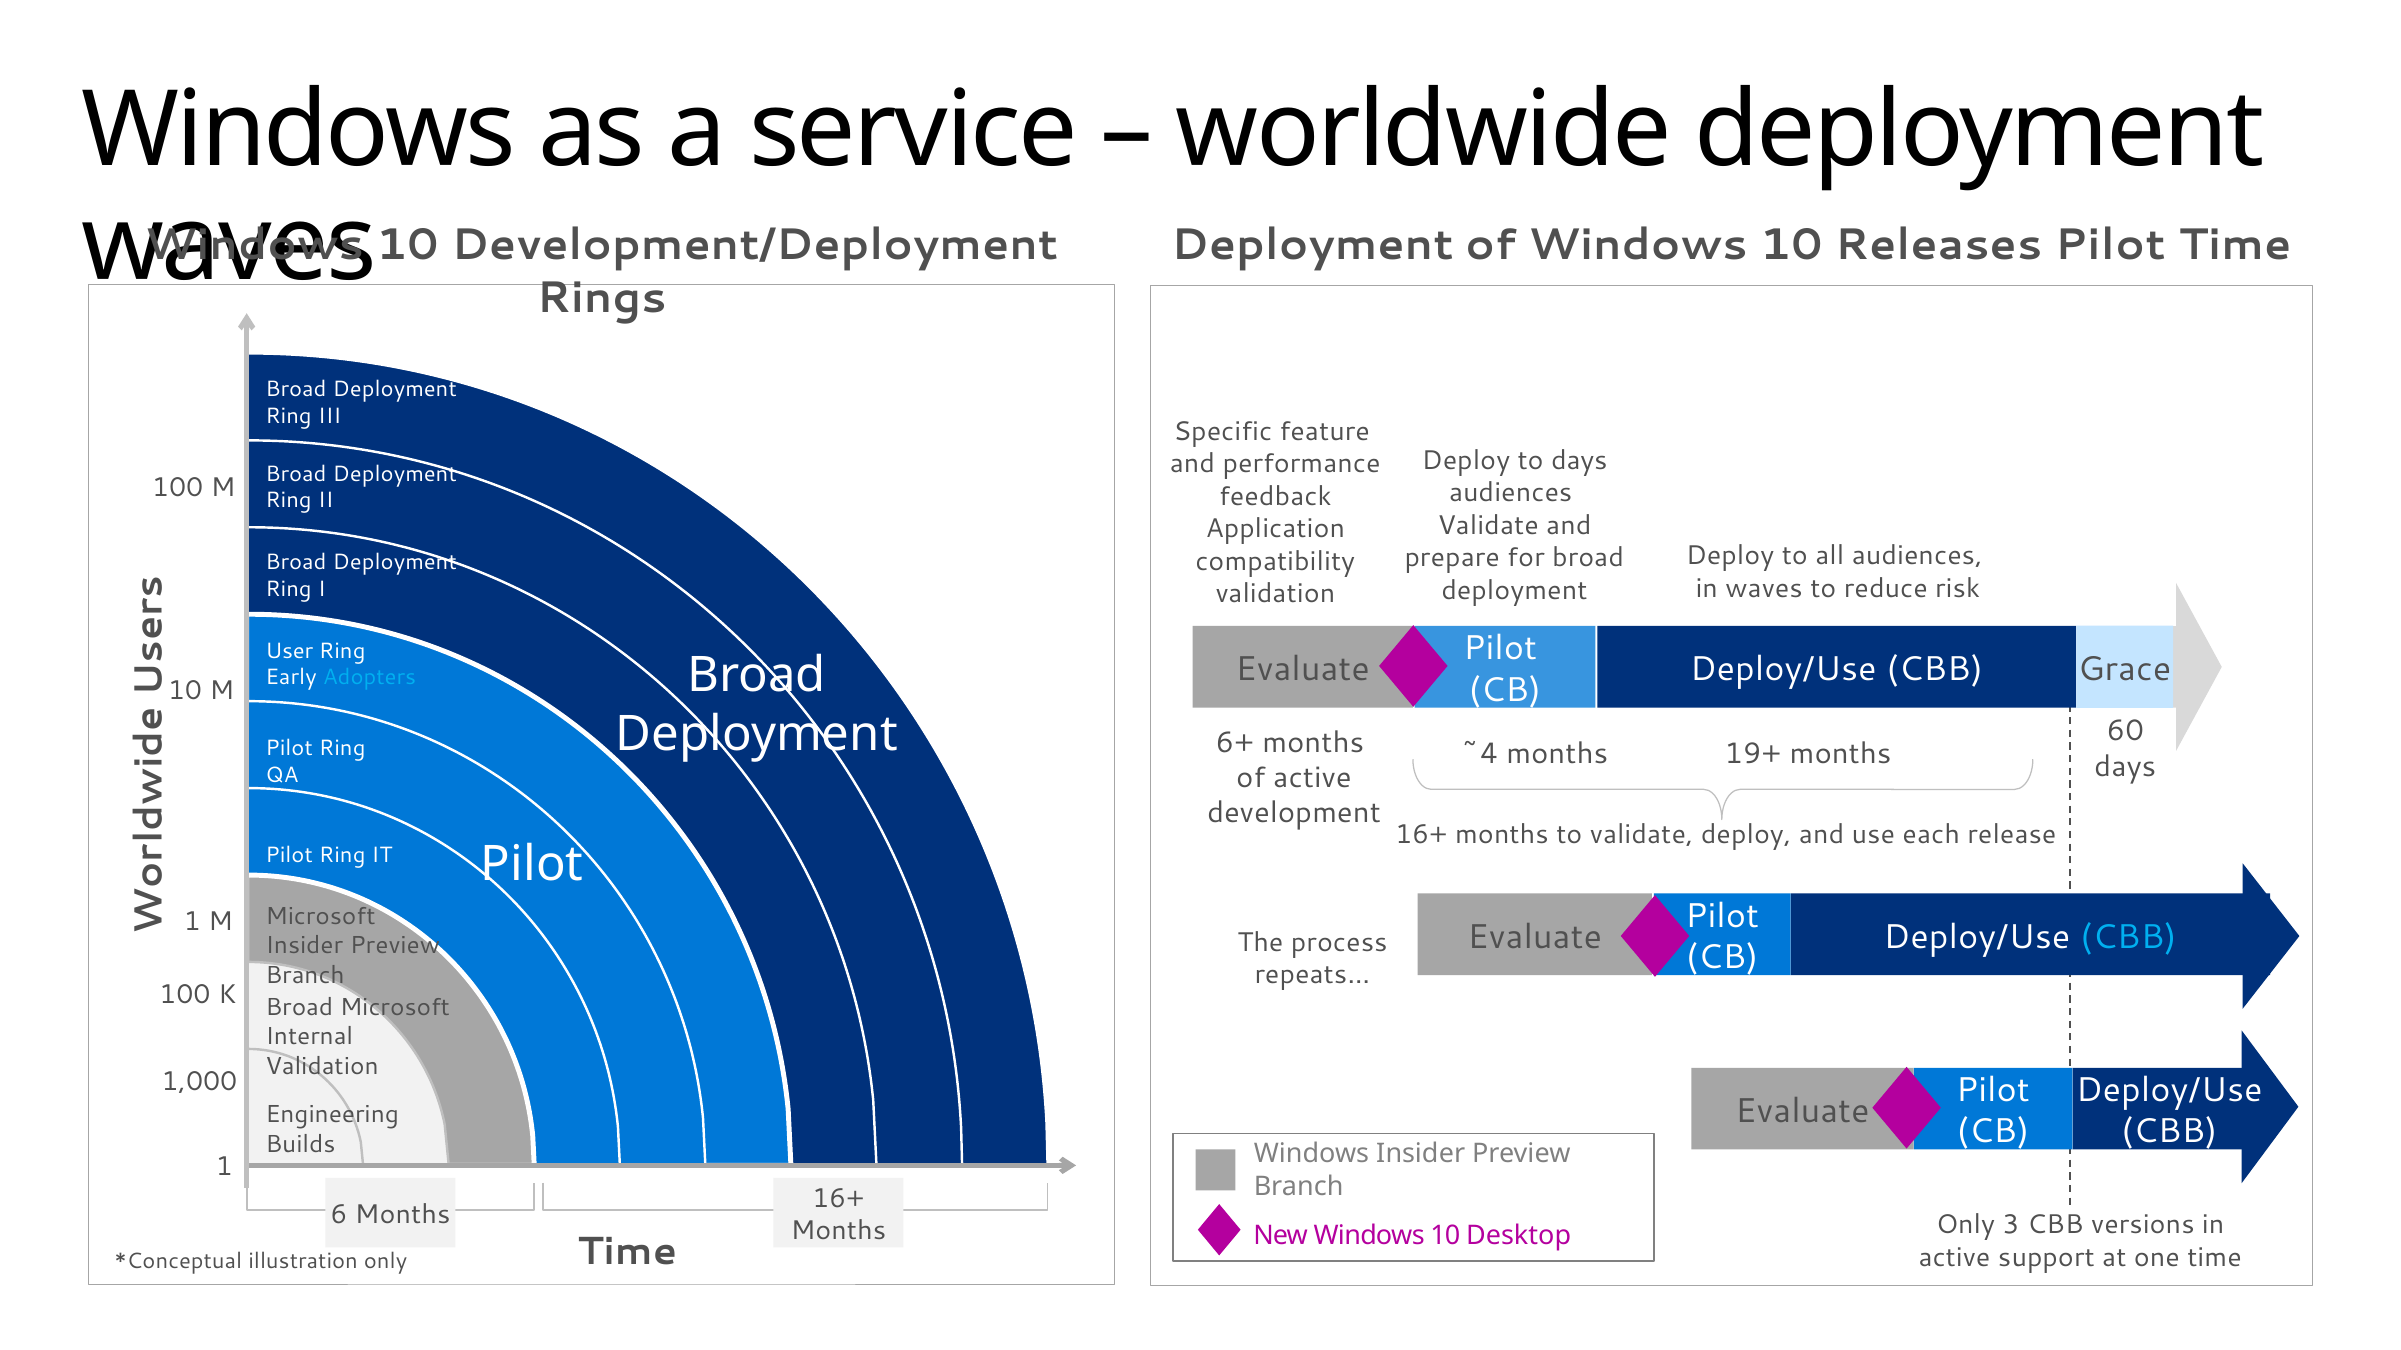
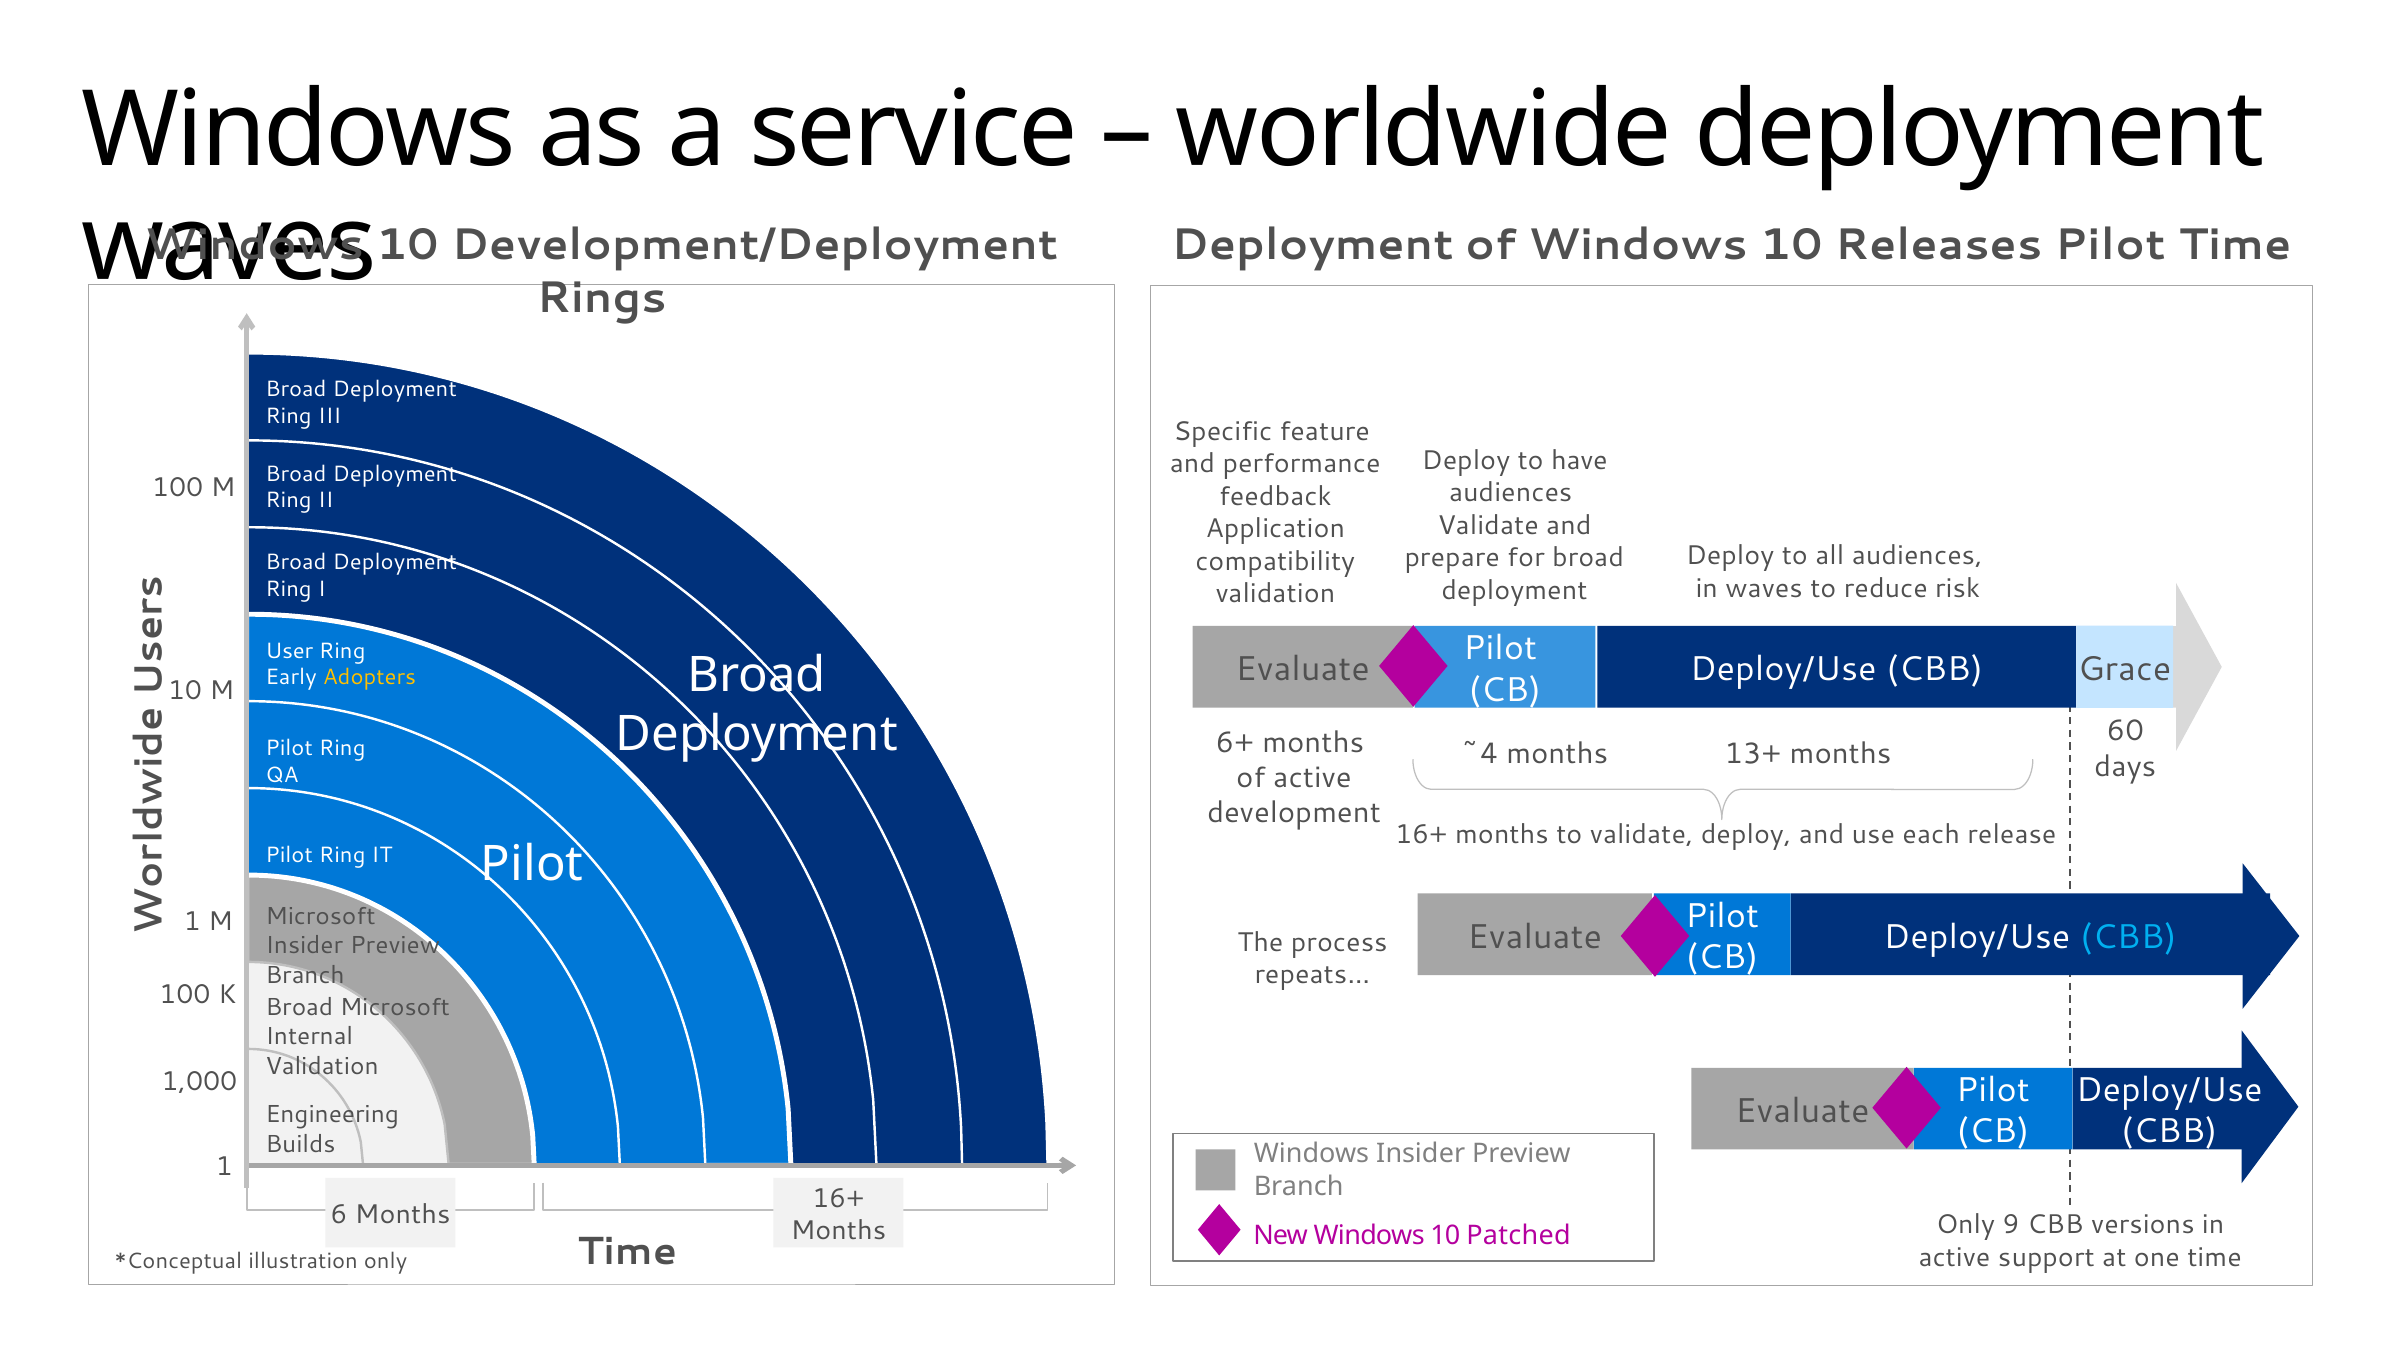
to days: days -> have
Adopters colour: light blue -> yellow
19+: 19+ -> 13+
3: 3 -> 9
Desktop: Desktop -> Patched
